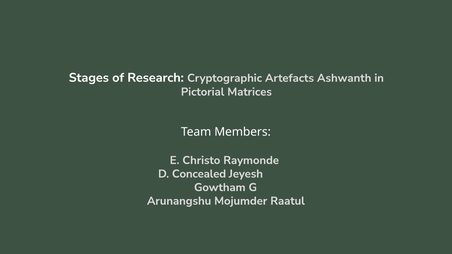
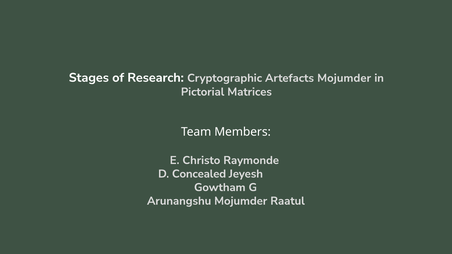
Artefacts Ashwanth: Ashwanth -> Mojumder
